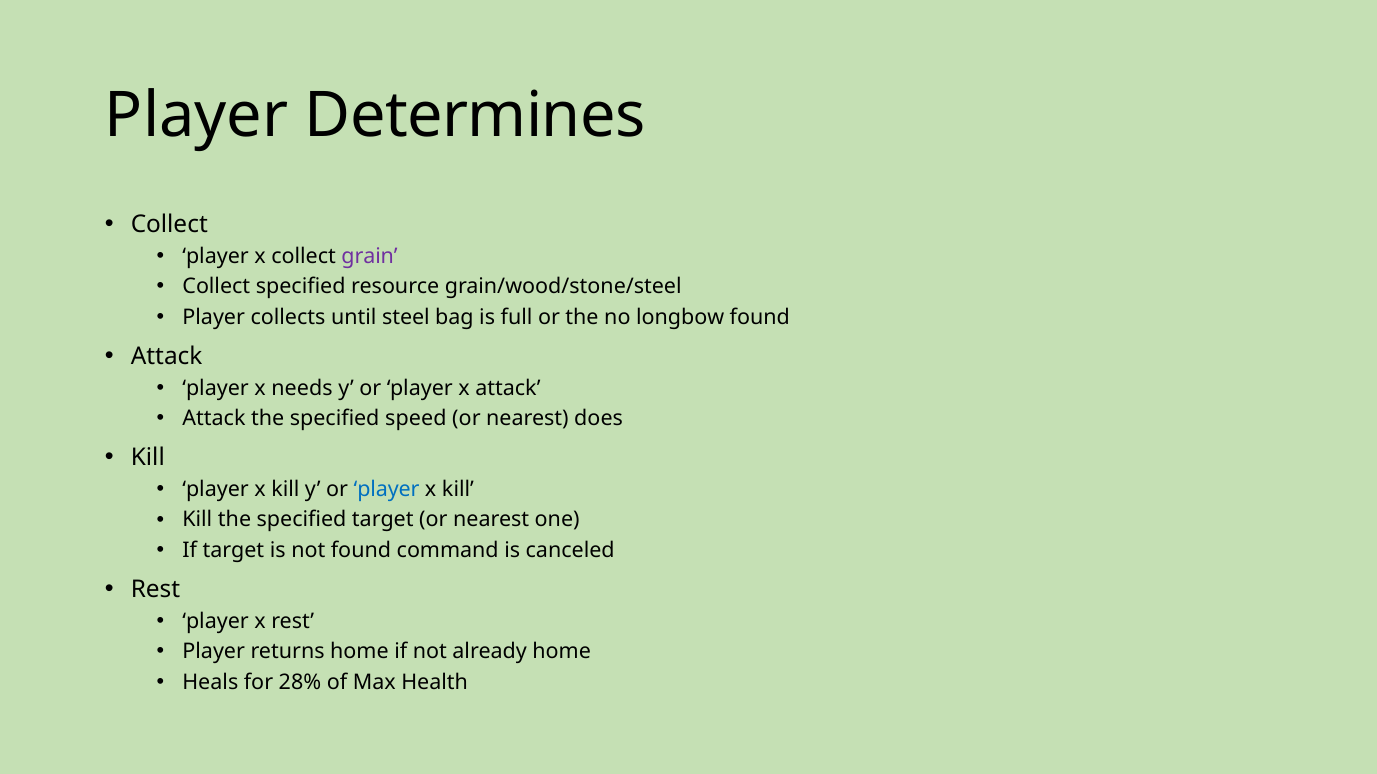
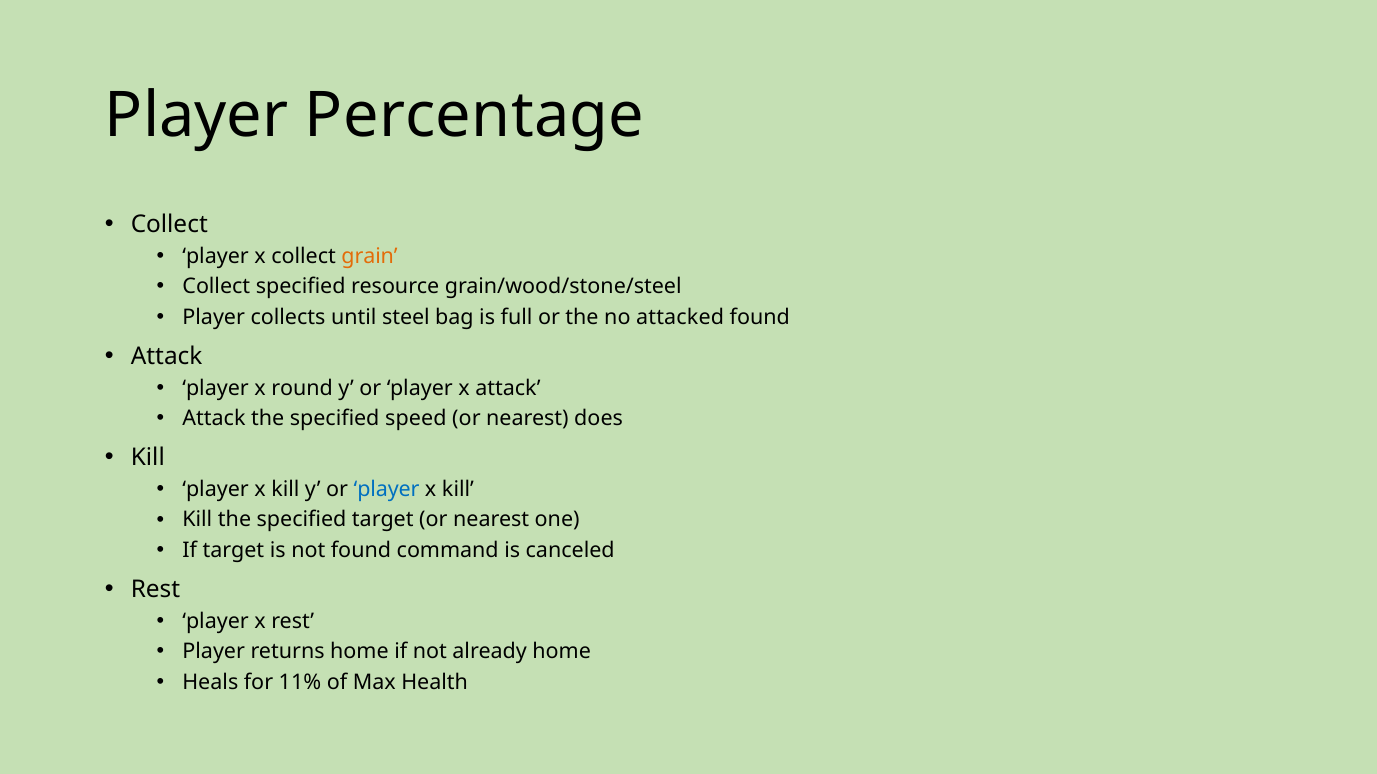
Determines: Determines -> Percentage
grain colour: purple -> orange
longbow: longbow -> attacked
needs: needs -> round
28%: 28% -> 11%
